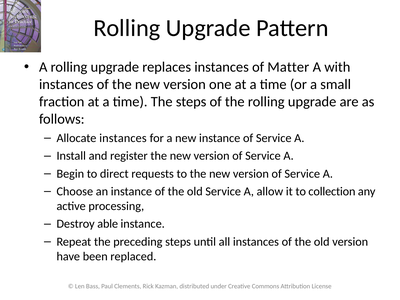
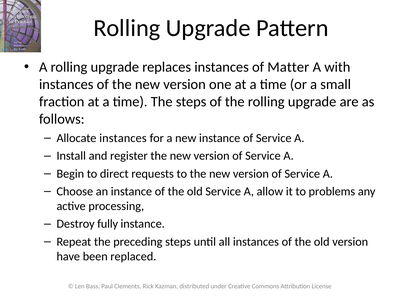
collection: collection -> problems
able: able -> fully
